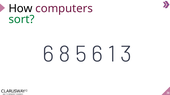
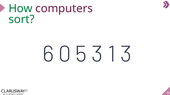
How colour: black -> green
8: 8 -> 0
5 6: 6 -> 3
